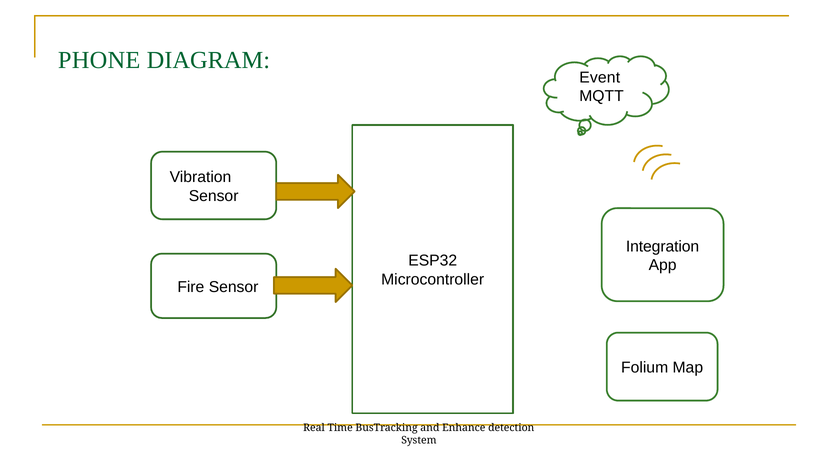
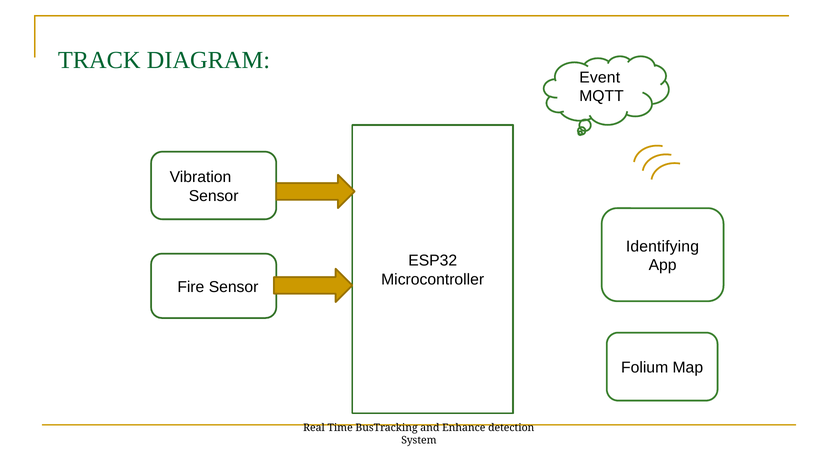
PHONE: PHONE -> TRACK
Integration: Integration -> Identifying
